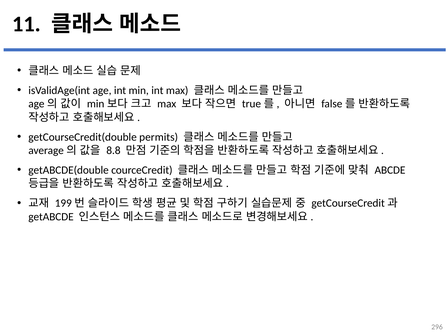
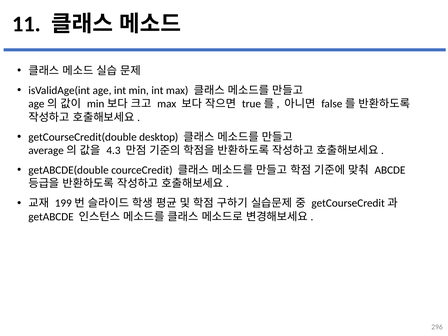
permits: permits -> desktop
8.8: 8.8 -> 4.3
